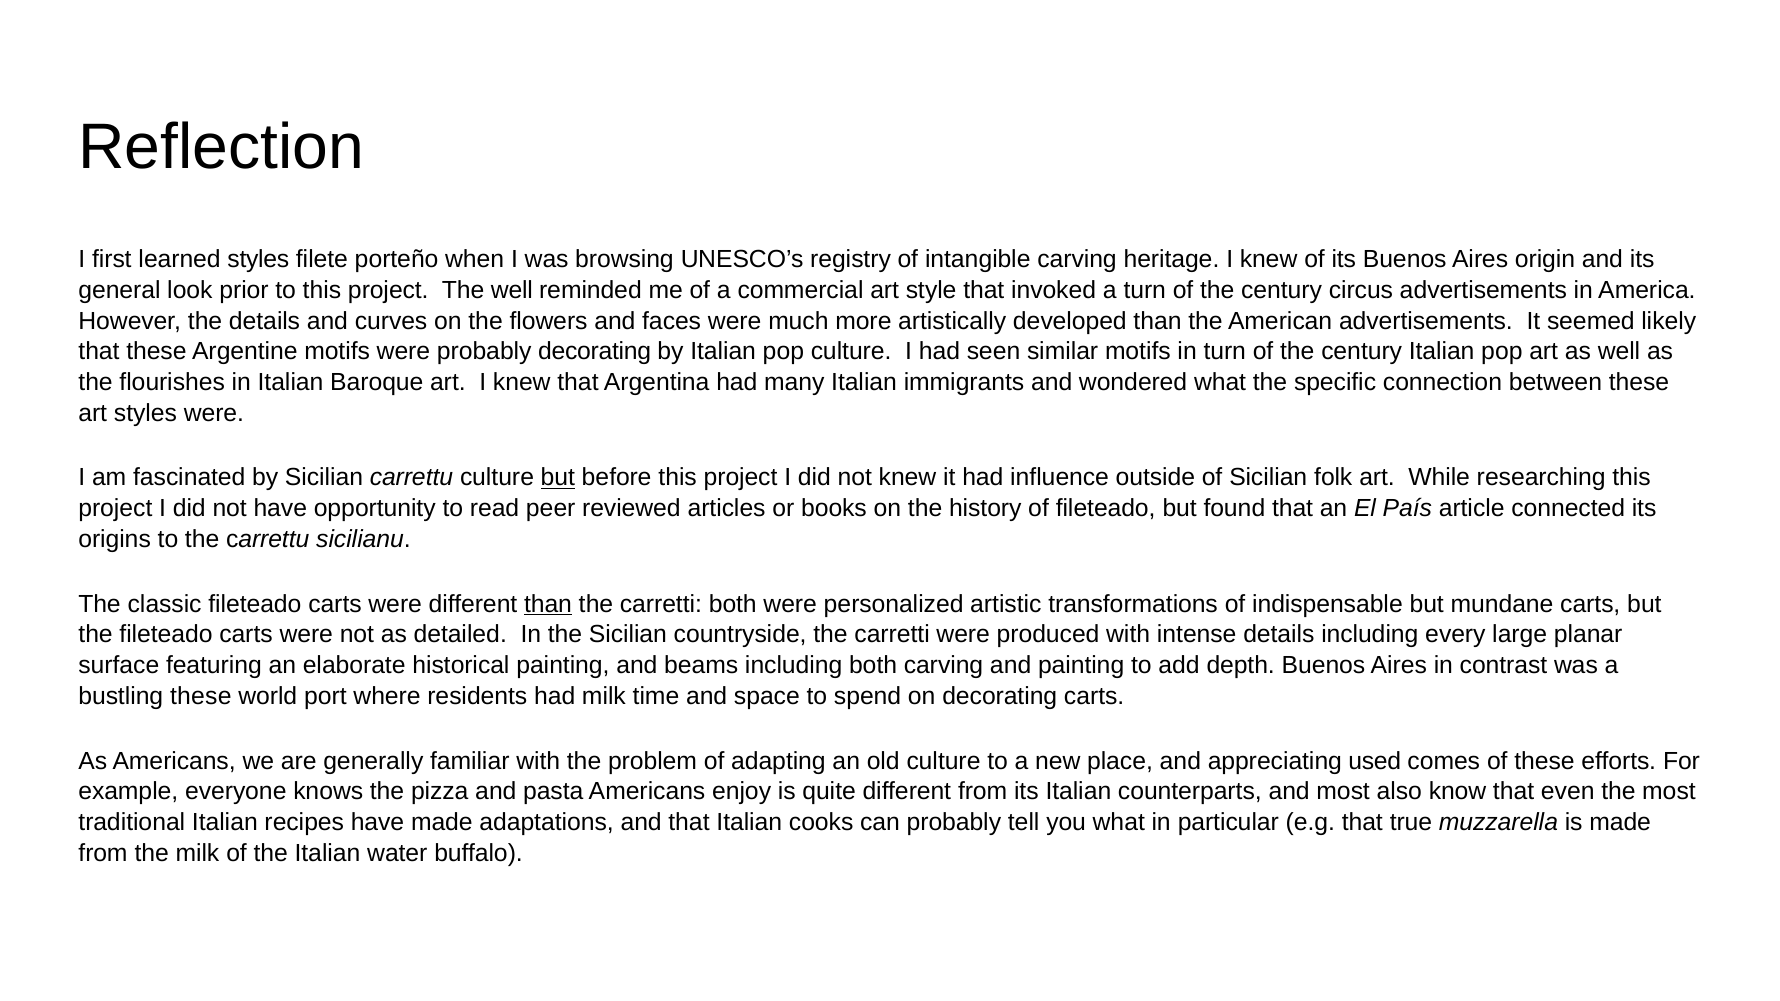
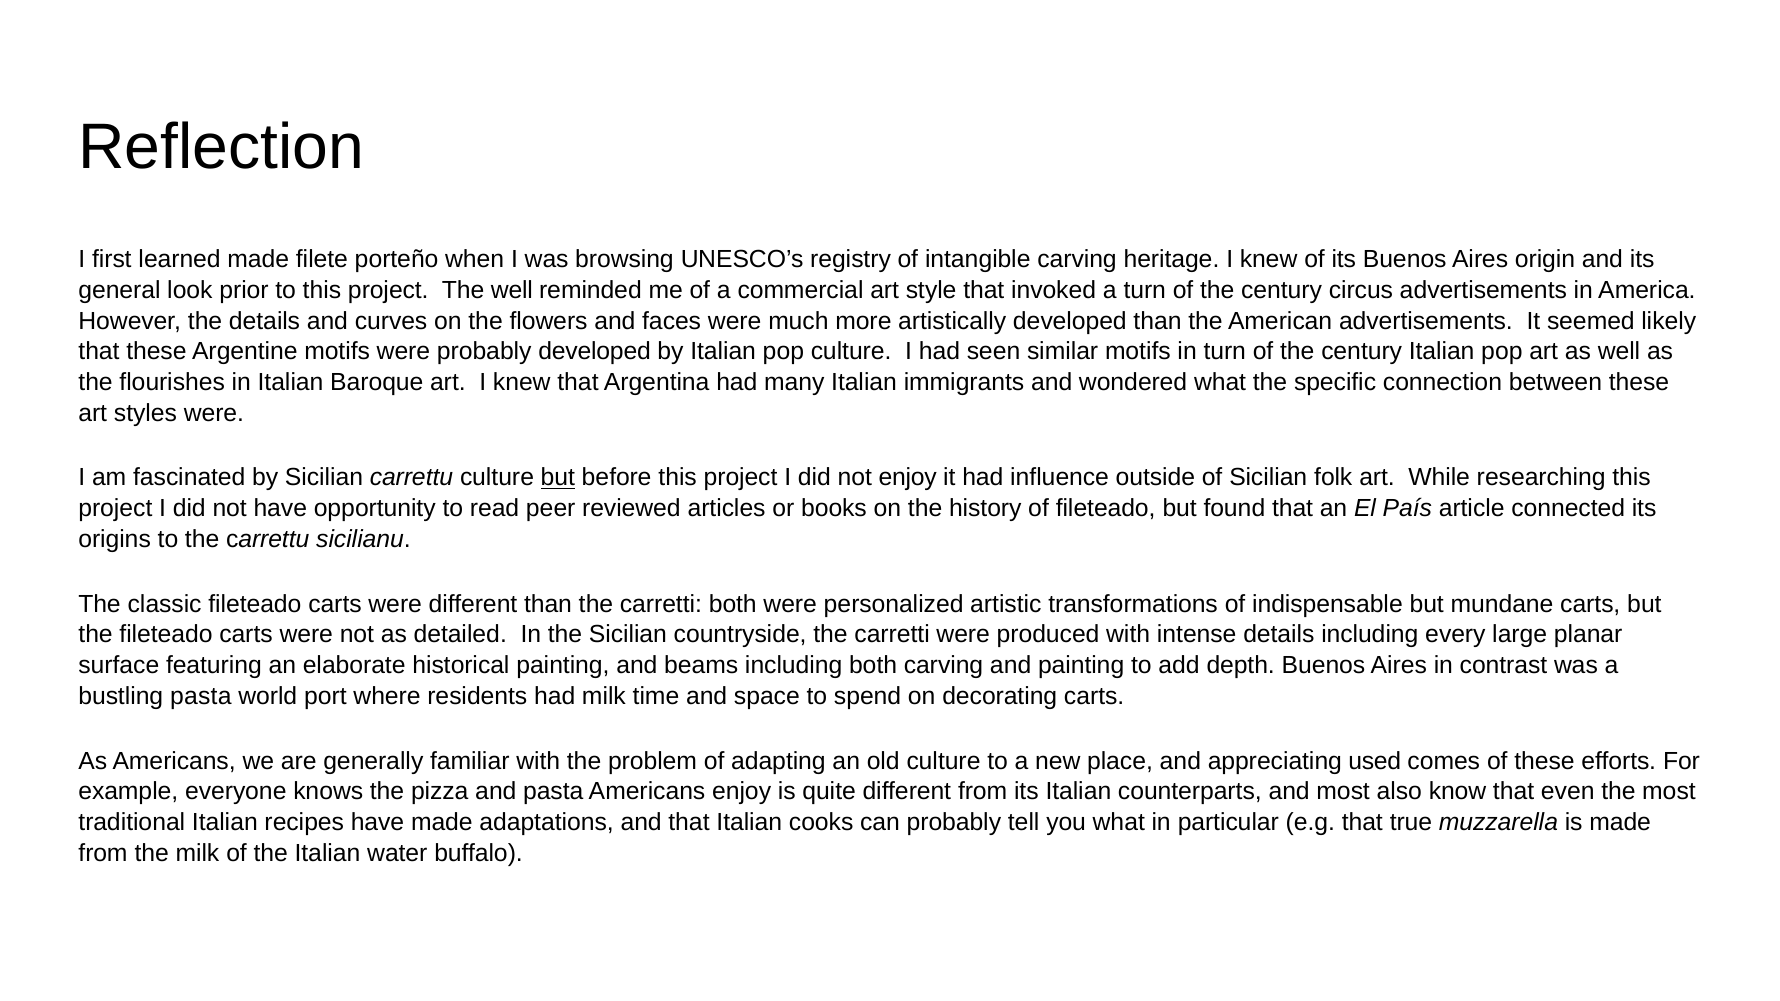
learned styles: styles -> made
probably decorating: decorating -> developed
not knew: knew -> enjoy
than at (548, 604) underline: present -> none
bustling these: these -> pasta
